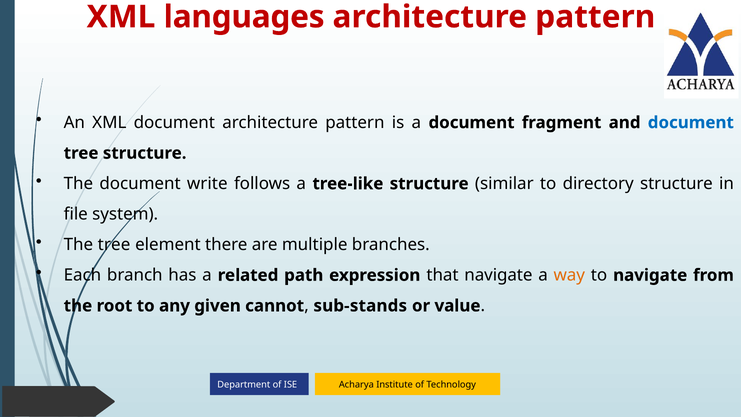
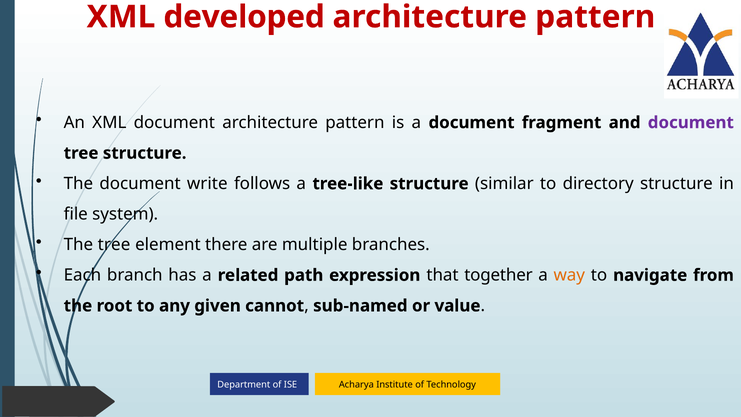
languages: languages -> developed
document at (691, 123) colour: blue -> purple
that navigate: navigate -> together
sub-stands: sub-stands -> sub-named
